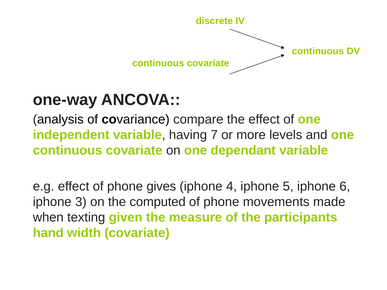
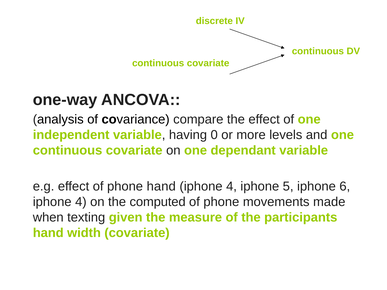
7: 7 -> 0
phone gives: gives -> hand
3 at (81, 202): 3 -> 4
